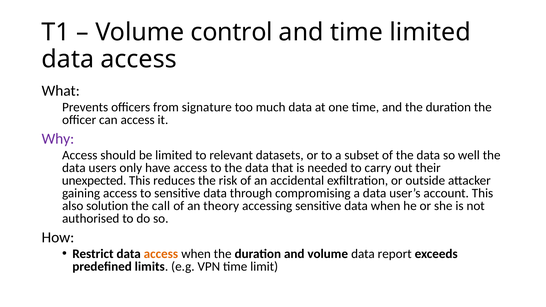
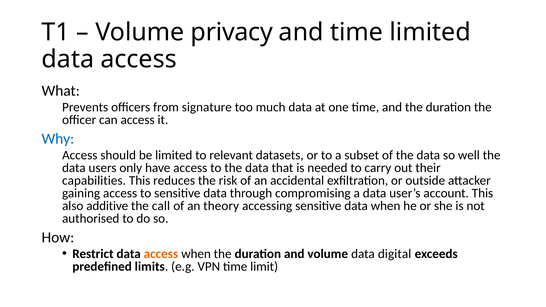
control: control -> privacy
Why colour: purple -> blue
unexpected: unexpected -> capabilities
solution: solution -> additive
report: report -> digital
